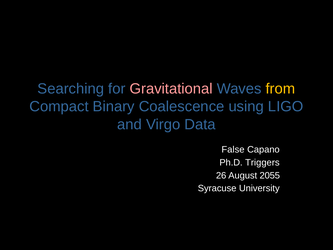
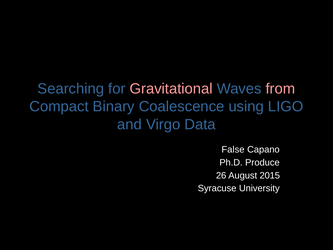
from colour: yellow -> pink
Triggers: Triggers -> Produce
2055: 2055 -> 2015
